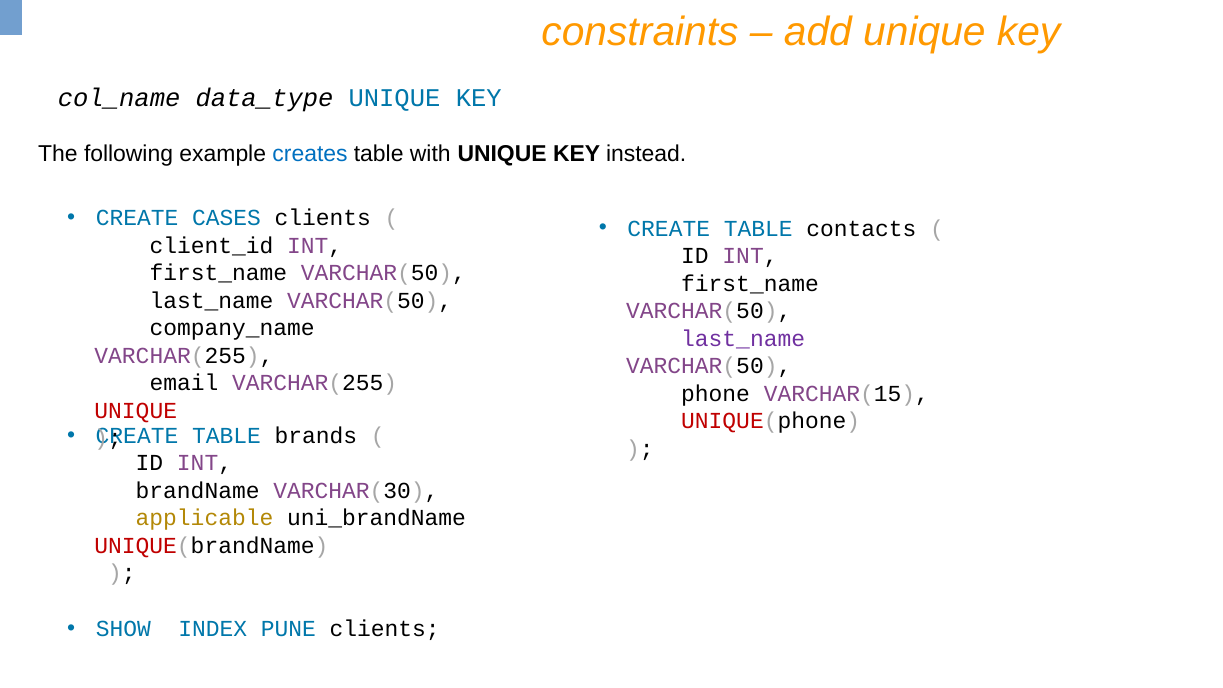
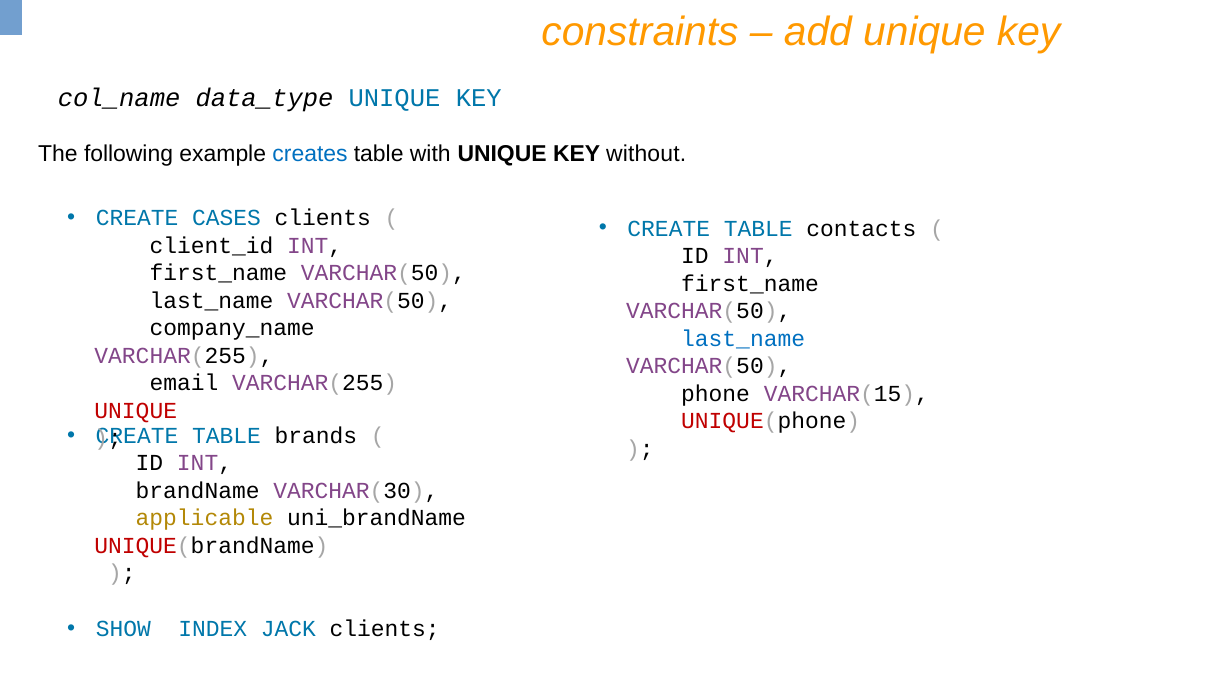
instead: instead -> without
last_name at (743, 338) colour: purple -> blue
PUNE: PUNE -> JACK
